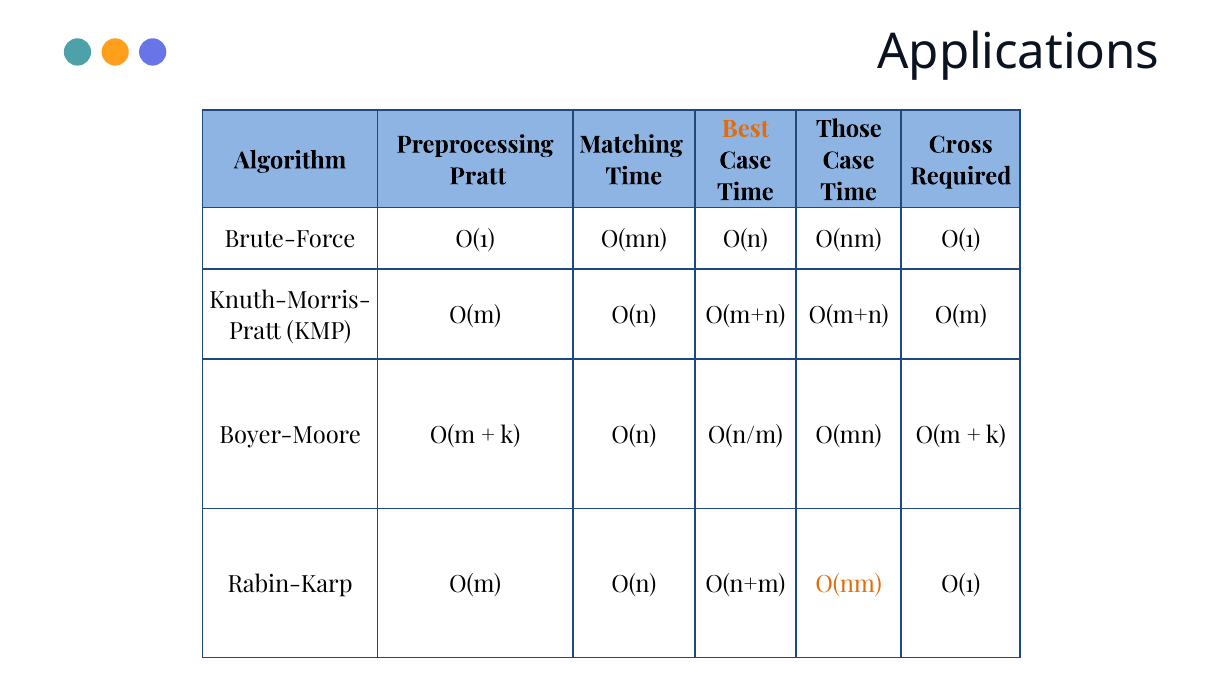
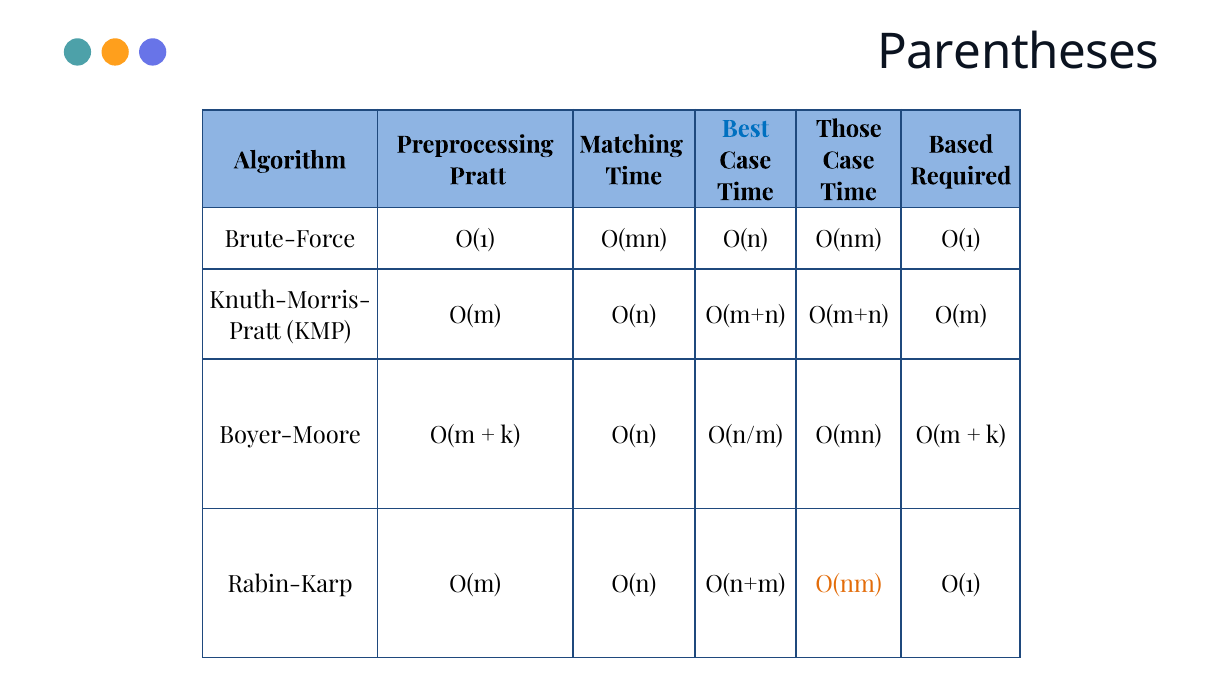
Applications: Applications -> Parentheses
Best colour: orange -> blue
Cross: Cross -> Based
